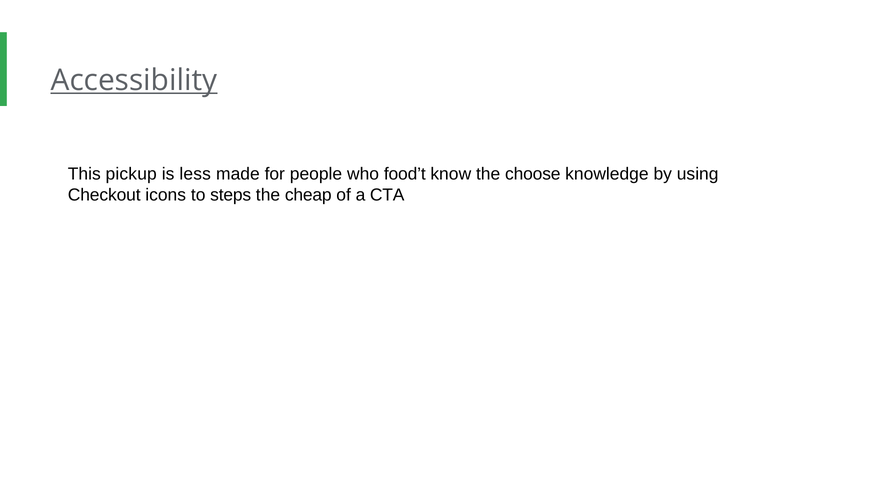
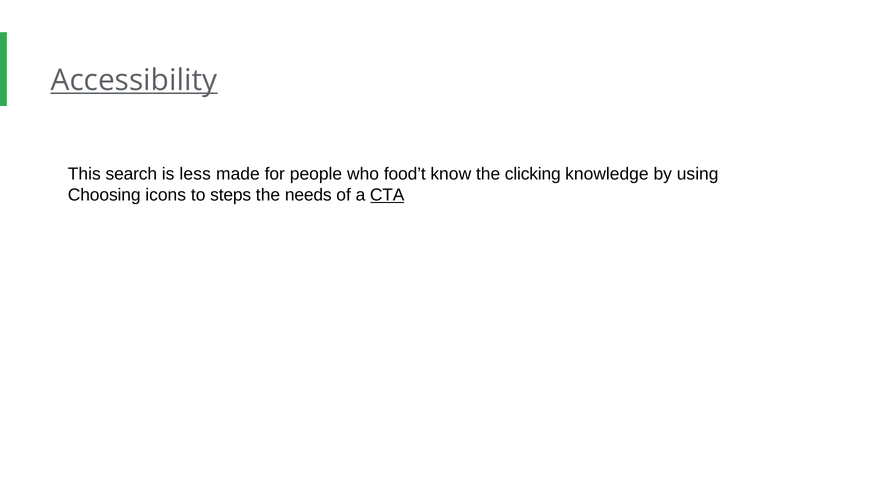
pickup: pickup -> search
choose: choose -> clicking
Checkout: Checkout -> Choosing
cheap: cheap -> needs
CTA underline: none -> present
